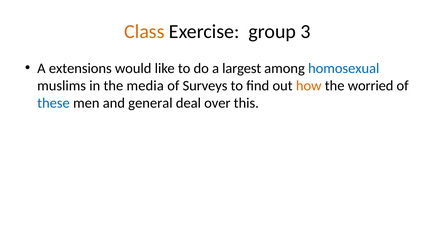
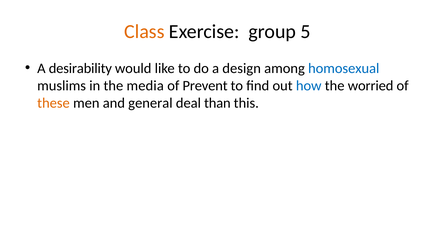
3: 3 -> 5
extensions: extensions -> desirability
largest: largest -> design
Surveys: Surveys -> Prevent
how colour: orange -> blue
these colour: blue -> orange
over: over -> than
